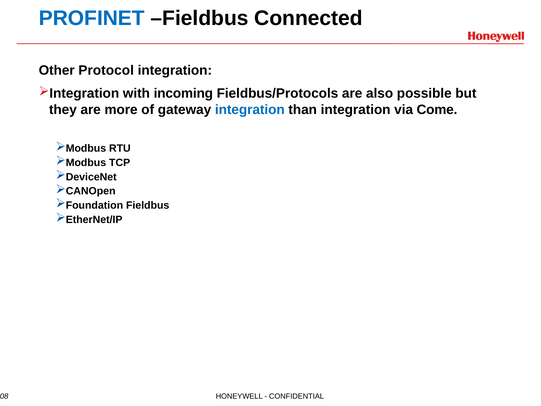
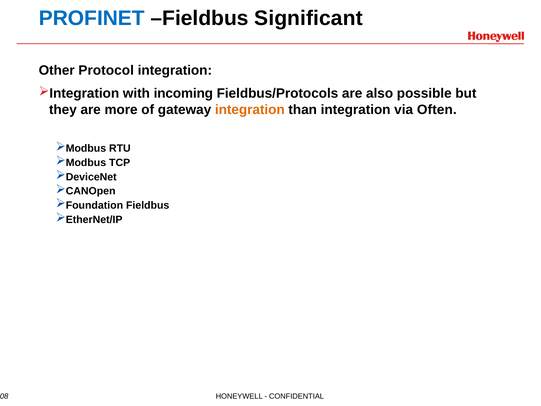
Connected: Connected -> Significant
integration at (250, 110) colour: blue -> orange
Come: Come -> Often
